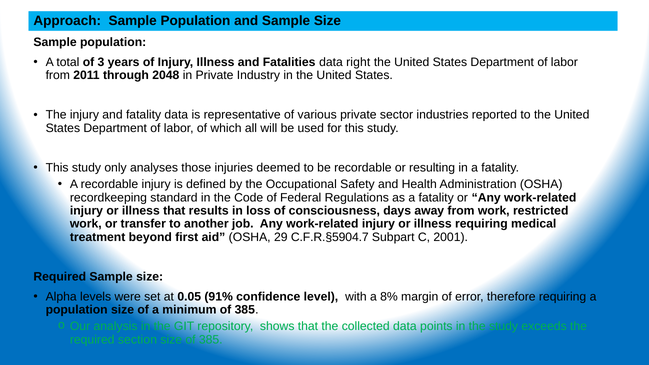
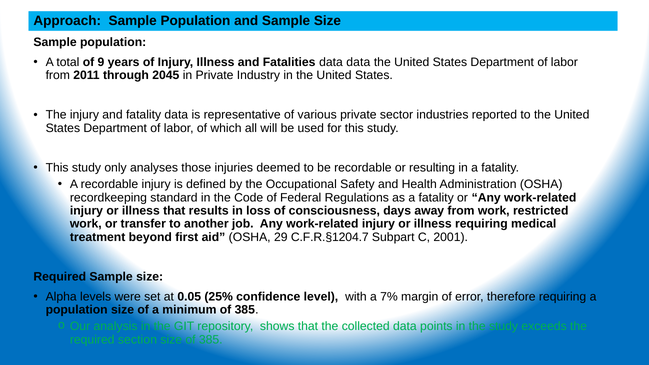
3: 3 -> 9
data right: right -> data
2048: 2048 -> 2045
C.F.R.§5904.7: C.F.R.§5904.7 -> C.F.R.§1204.7
91%: 91% -> 25%
8%: 8% -> 7%
